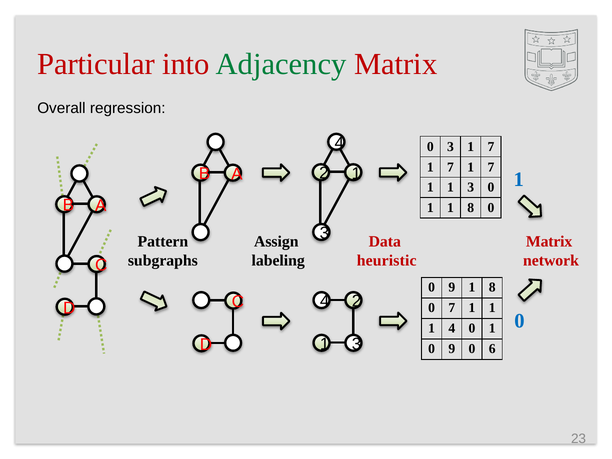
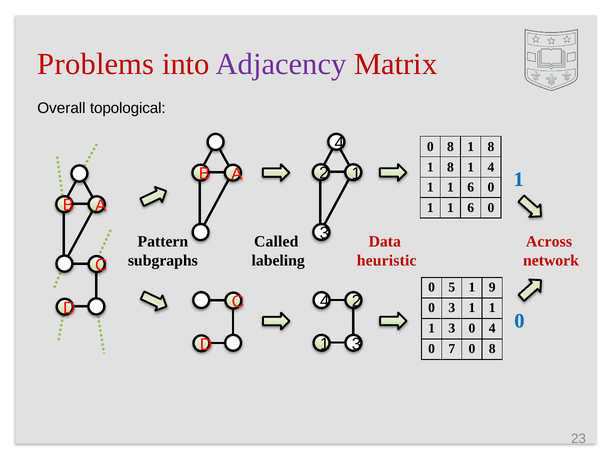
Particular: Particular -> Problems
Adjacency colour: green -> purple
regression: regression -> topological
3 at (451, 147): 3 -> 8
7 at (491, 147): 7 -> 8
7 at (451, 167): 7 -> 8
7 at (491, 167): 7 -> 4
3 at (471, 187): 3 -> 6
8 at (471, 208): 8 -> 6
Assign: Assign -> Called
Matrix at (549, 242): Matrix -> Across
9 at (452, 287): 9 -> 5
8 at (492, 287): 8 -> 9
0 7: 7 -> 3
1 4: 4 -> 3
1 at (492, 328): 1 -> 4
9 at (452, 349): 9 -> 7
6 at (492, 349): 6 -> 8
